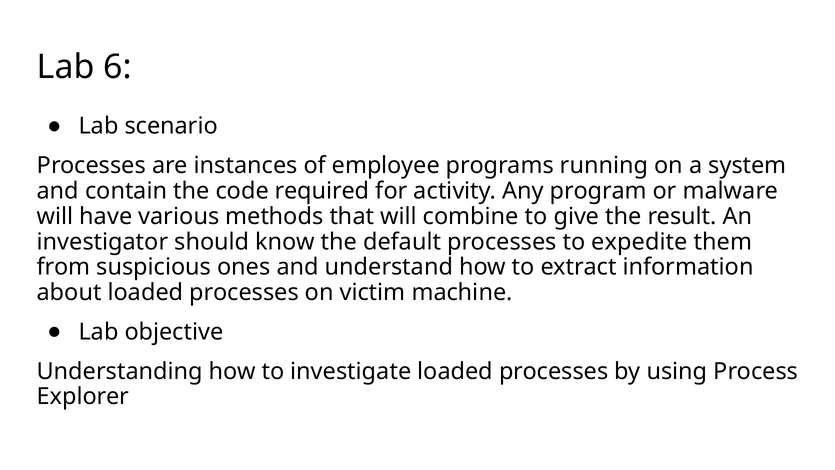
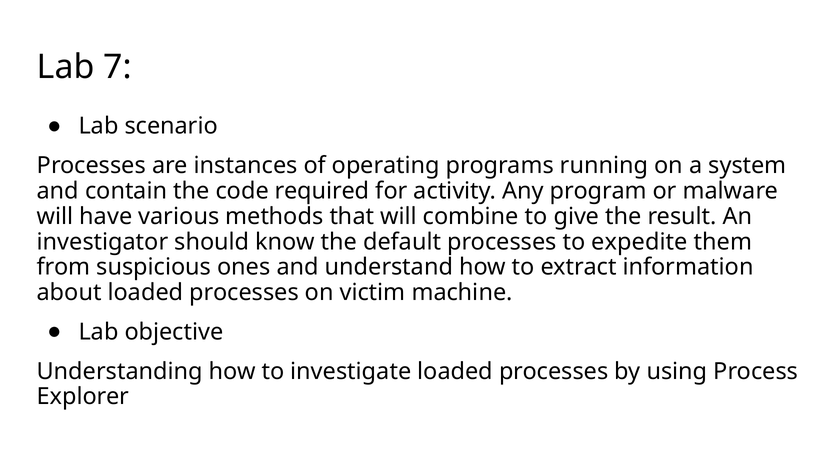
6: 6 -> 7
employee: employee -> operating
